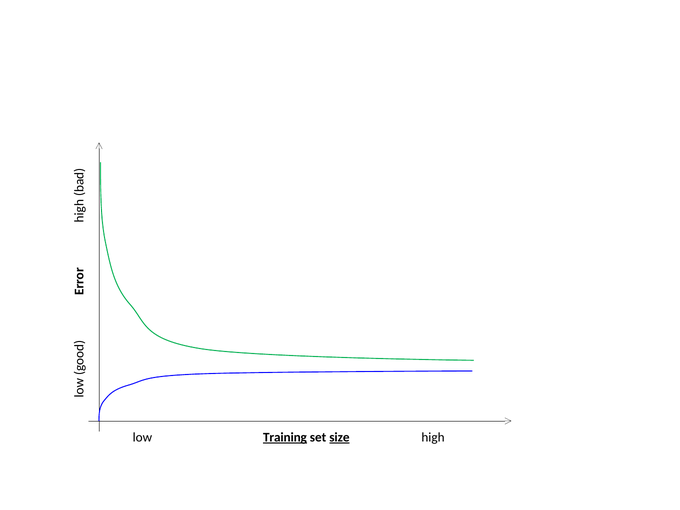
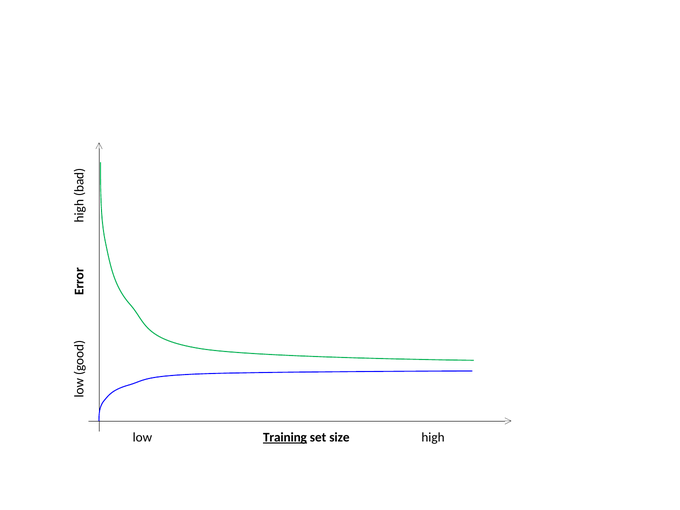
size underline: present -> none
